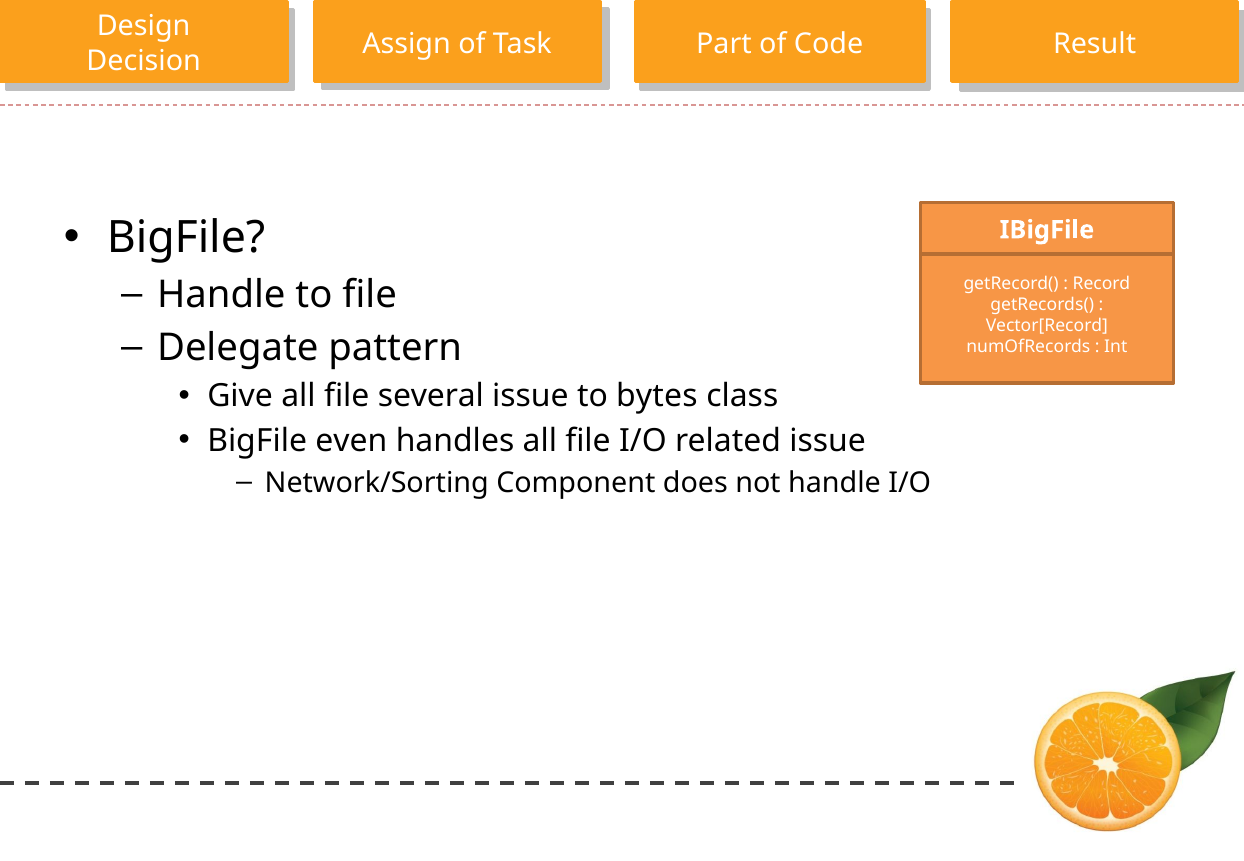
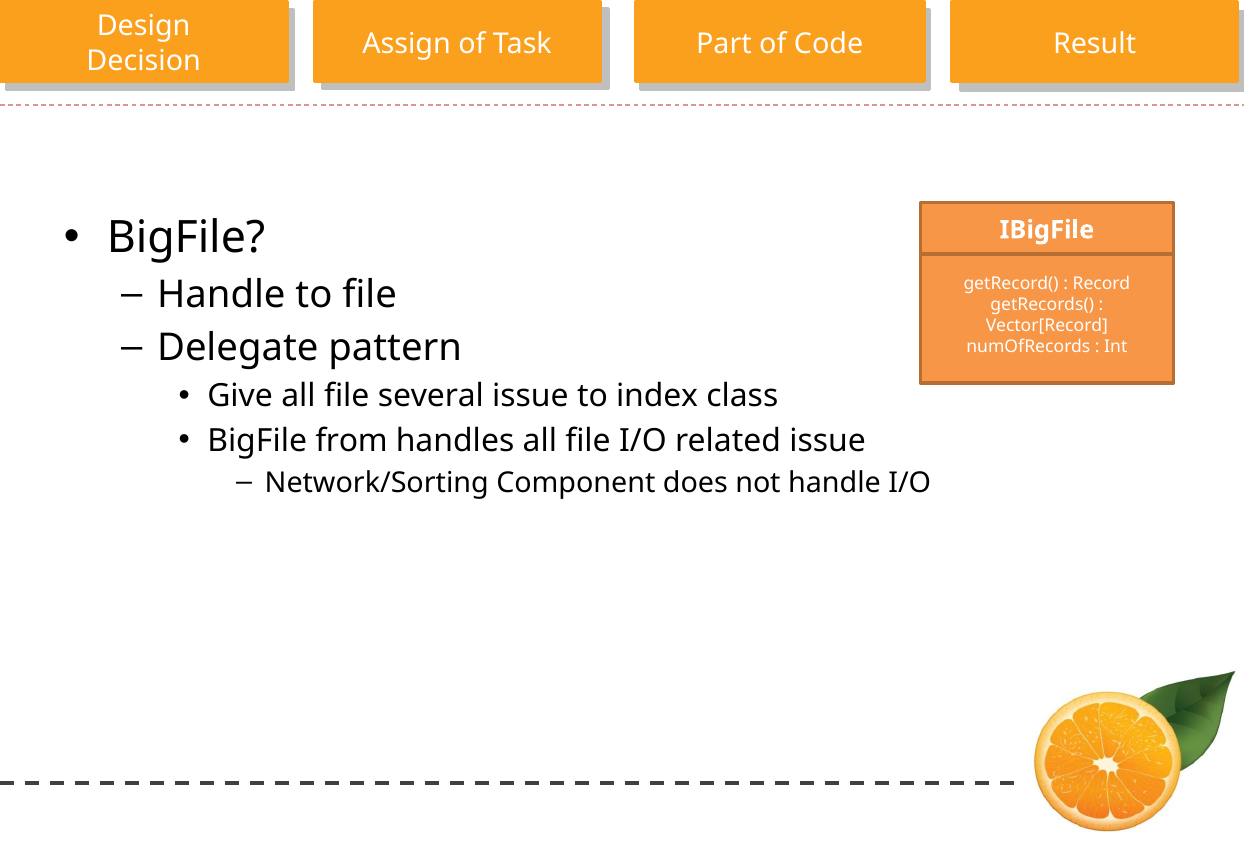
bytes: bytes -> index
even: even -> from
